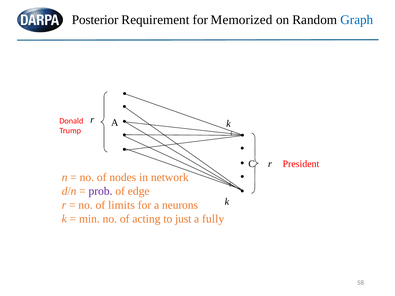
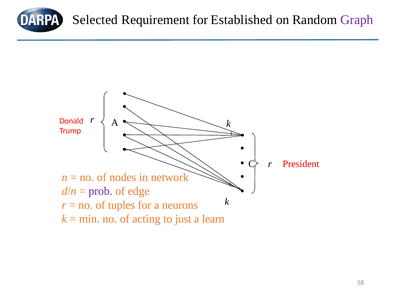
Posterior: Posterior -> Selected
Memorized: Memorized -> Established
Graph colour: blue -> purple
limits: limits -> tuples
fully: fully -> learn
